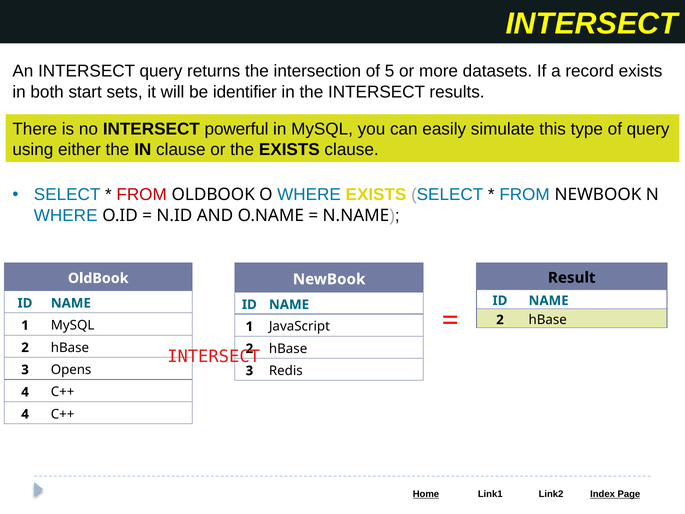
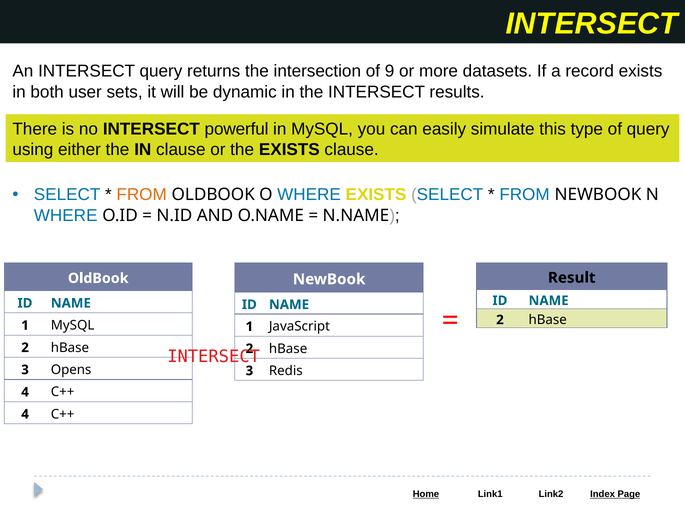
5: 5 -> 9
start: start -> user
identifier: identifier -> dynamic
FROM at (142, 195) colour: red -> orange
